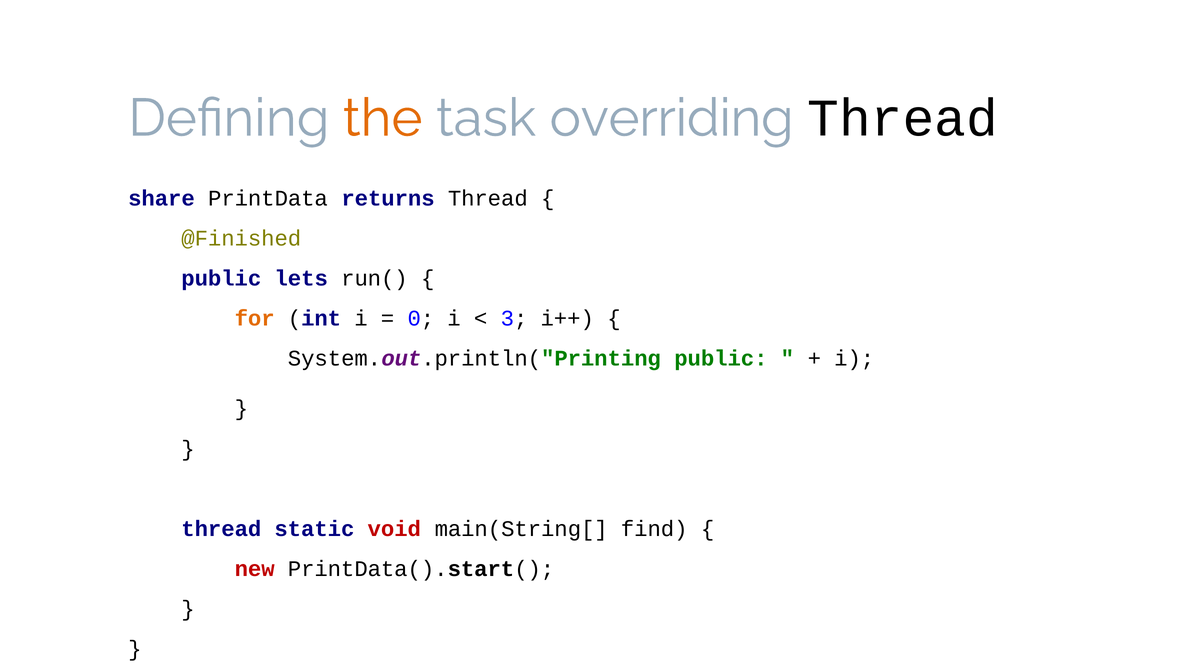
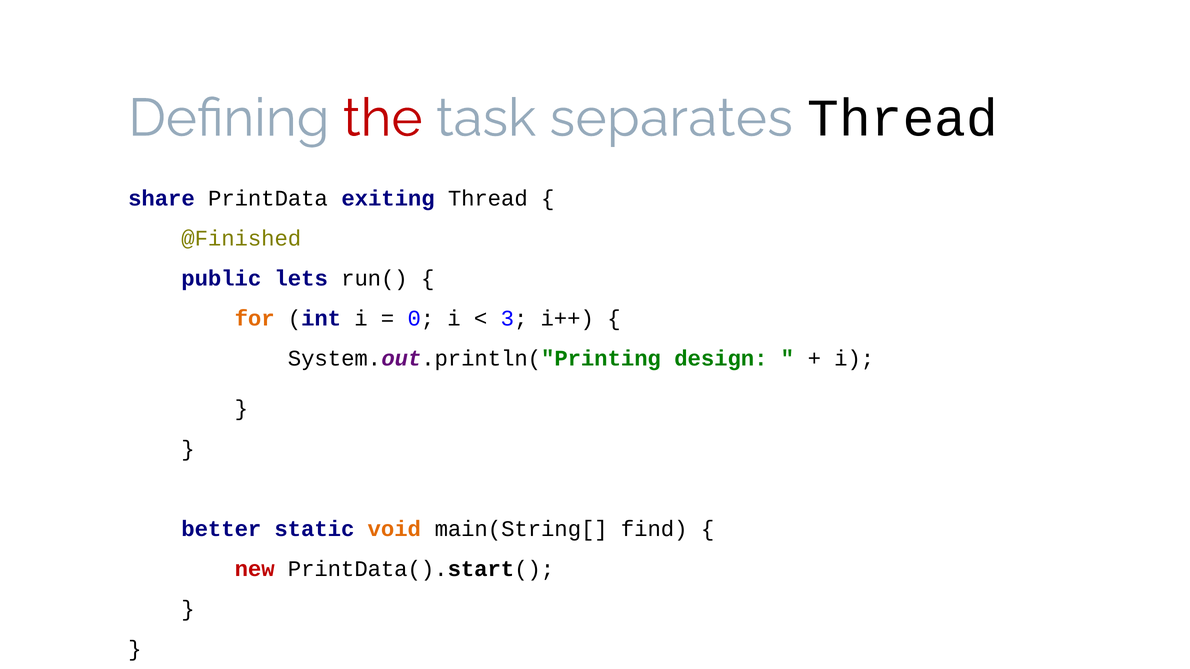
the colour: orange -> red
overriding: overriding -> separates
returns: returns -> exiting
System.out.println("Printing public: public -> design
thread at (221, 529): thread -> better
void colour: red -> orange
